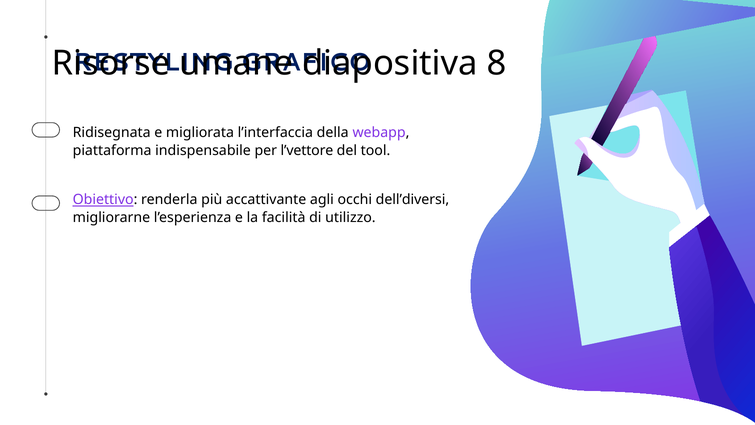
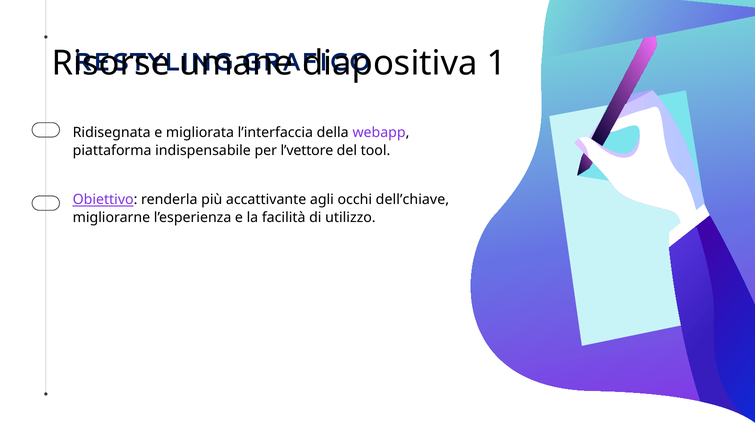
8: 8 -> 1
dell’diversi: dell’diversi -> dell’chiave
